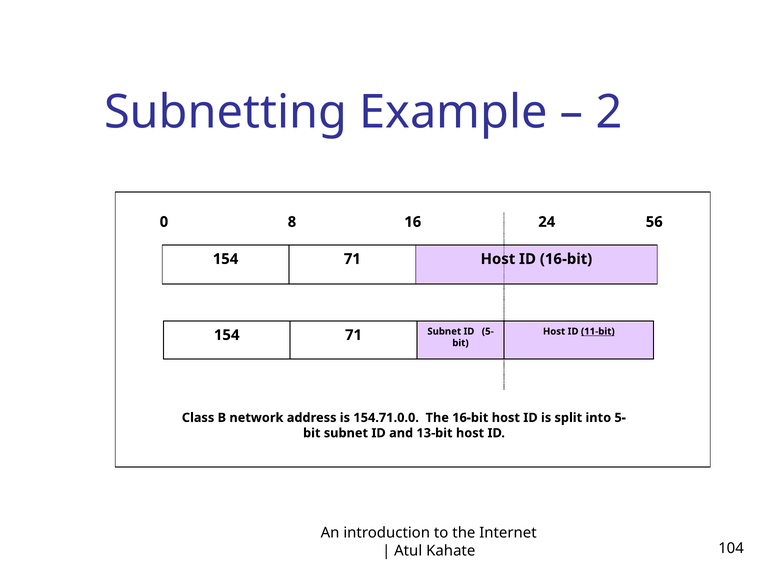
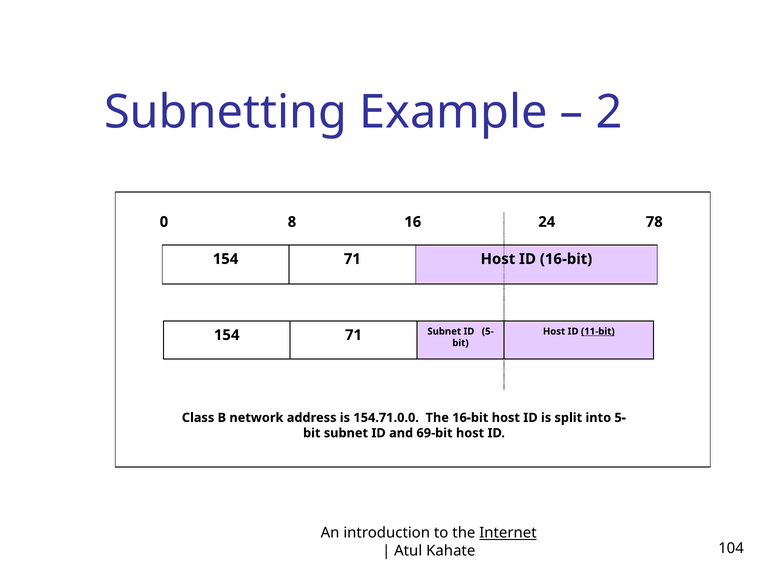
56: 56 -> 78
13-bit: 13-bit -> 69-bit
Internet underline: none -> present
